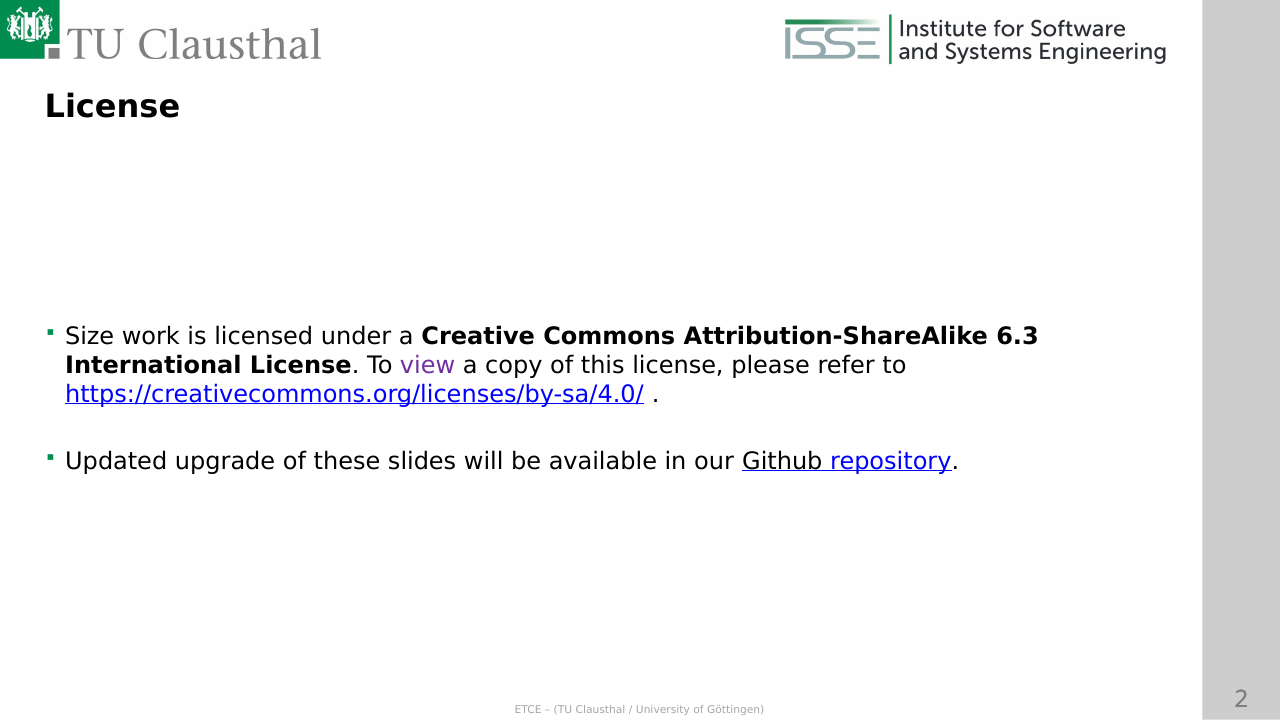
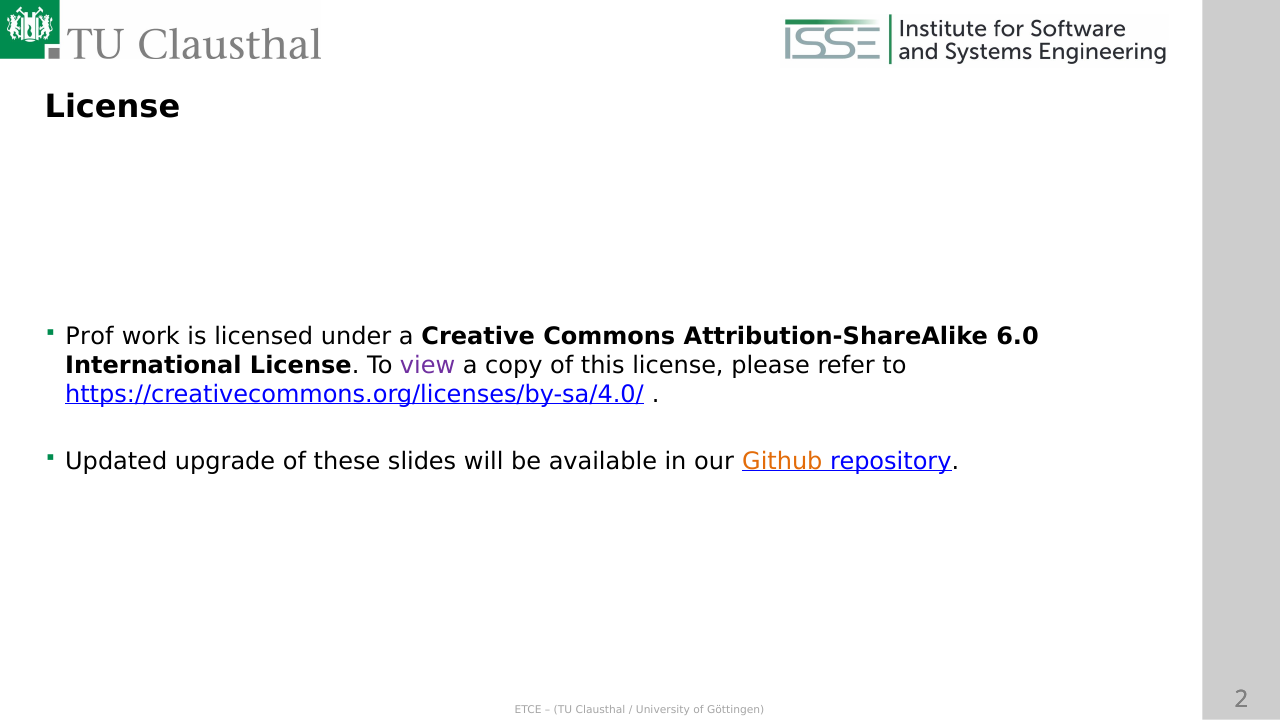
Size: Size -> Prof
6.3: 6.3 -> 6.0
Github colour: black -> orange
